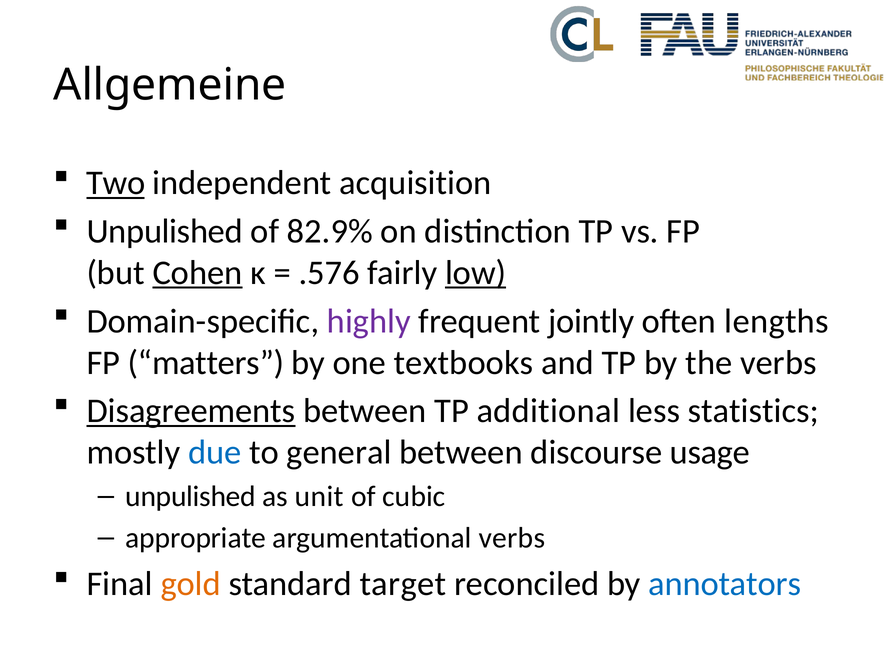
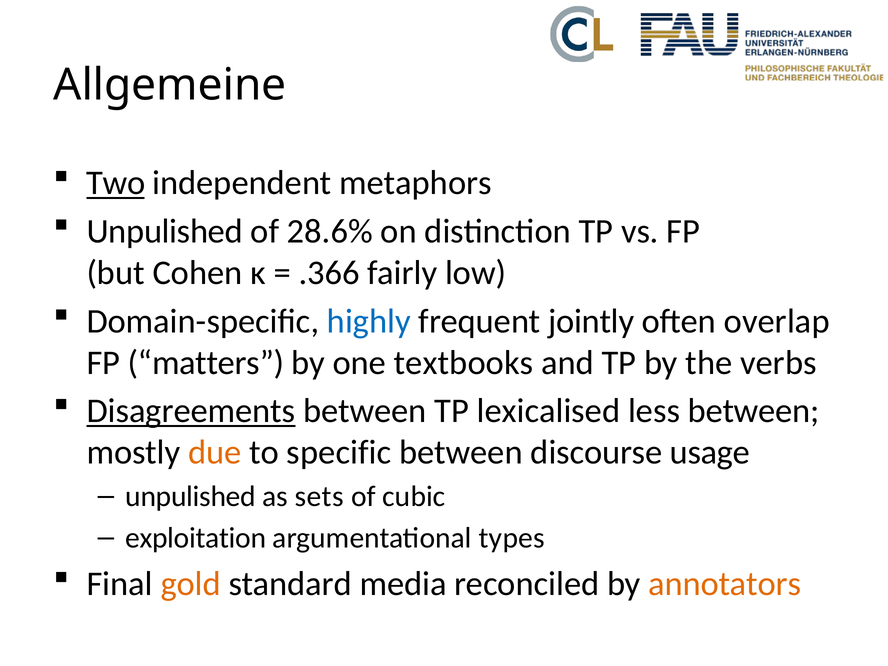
acquisition: acquisition -> metaphors
82.9%: 82.9% -> 28.6%
Cohen underline: present -> none
.576: .576 -> .366
low underline: present -> none
highly colour: purple -> blue
lengths: lengths -> overlap
additional: additional -> lexicalised
less statistics: statistics -> between
due colour: blue -> orange
general: general -> specific
unit: unit -> sets
appropriate: appropriate -> exploitation
argumentational verbs: verbs -> types
target: target -> media
annotators colour: blue -> orange
